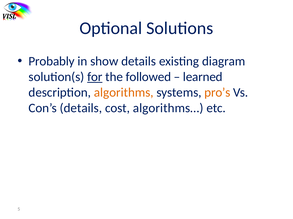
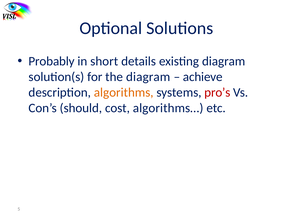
show: show -> short
for underline: present -> none
the followed: followed -> diagram
learned: learned -> achieve
pro’s colour: orange -> red
Con’s details: details -> should
